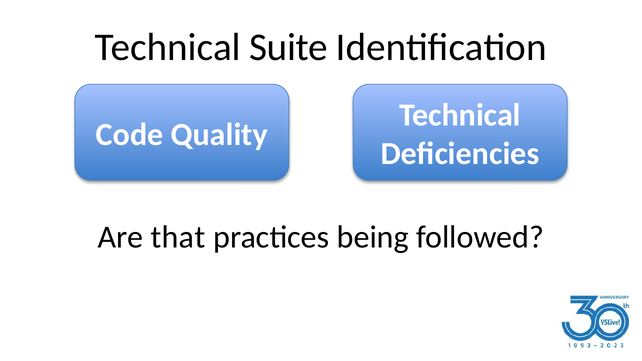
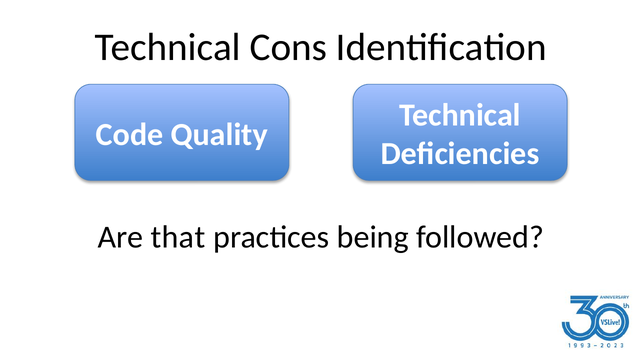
Suite: Suite -> Cons
